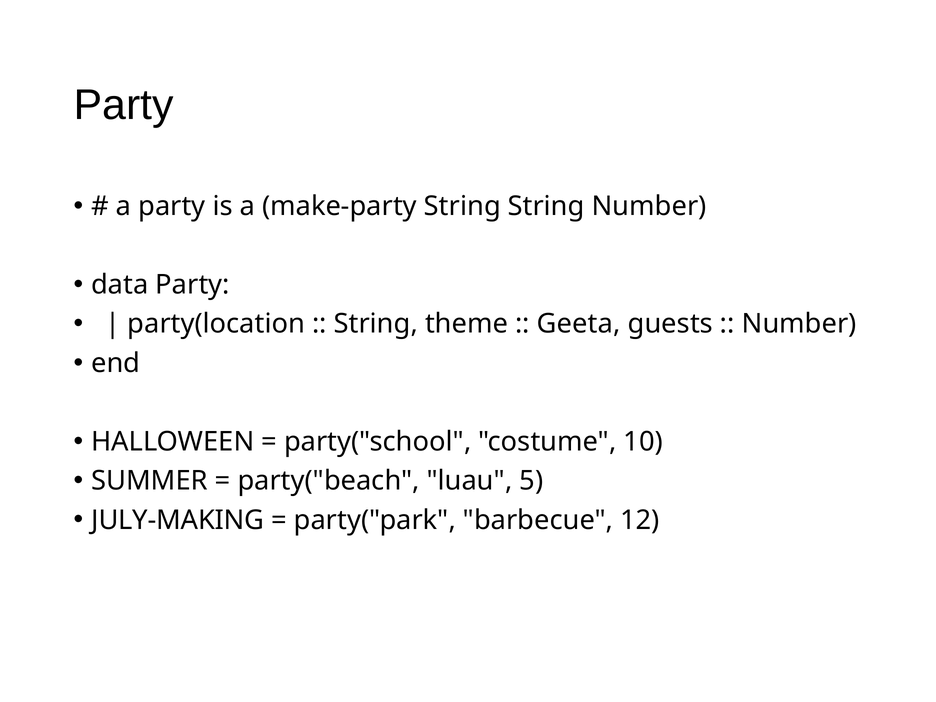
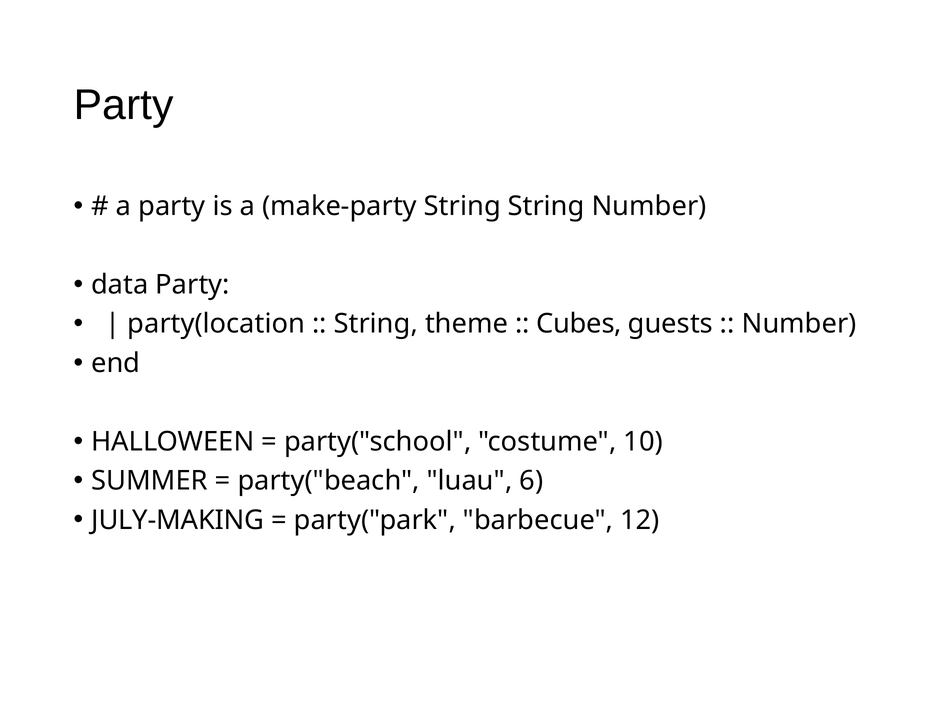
Geeta: Geeta -> Cubes
5: 5 -> 6
